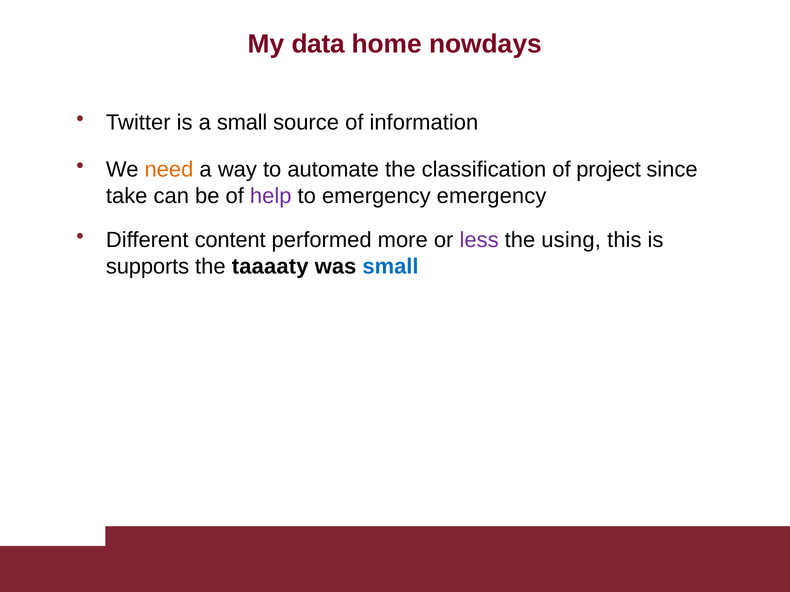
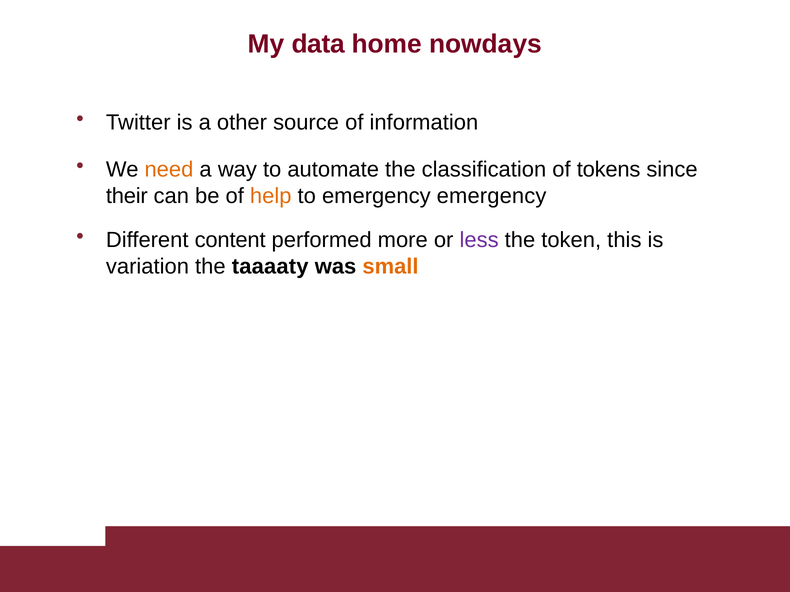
a small: small -> other
project: project -> tokens
take: take -> their
help colour: purple -> orange
using: using -> token
supports: supports -> variation
small at (390, 267) colour: blue -> orange
